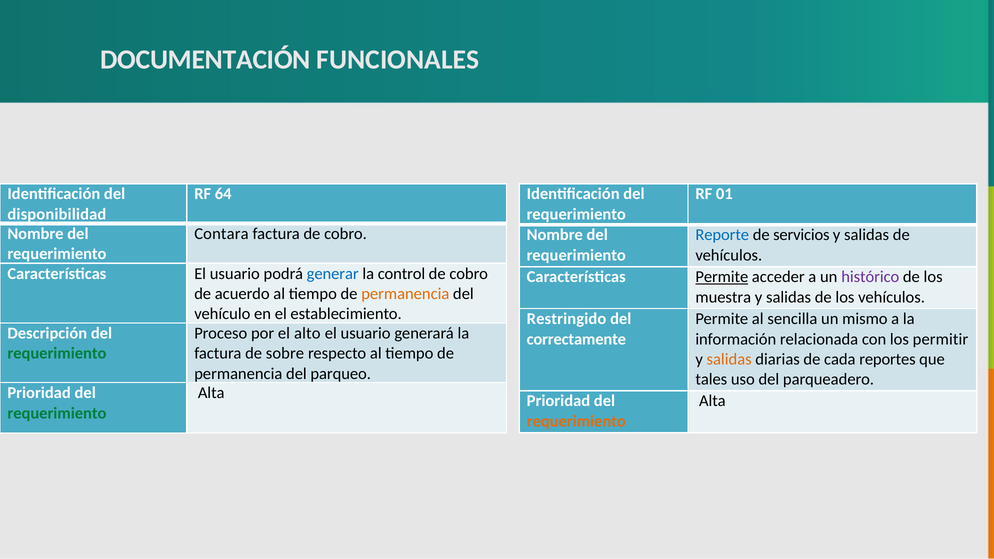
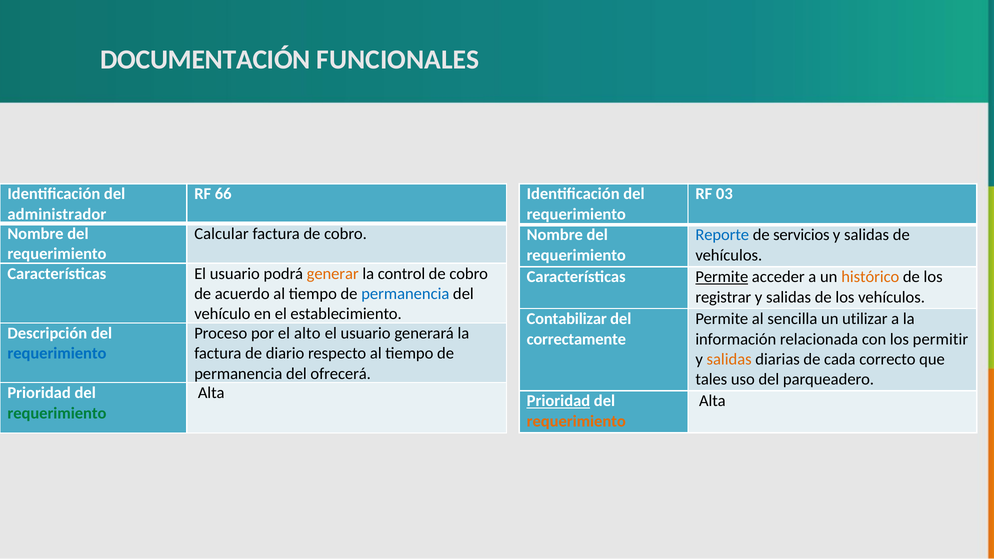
64: 64 -> 66
01: 01 -> 03
disponibilidad: disponibilidad -> administrador
Contara: Contara -> Calcular
generar colour: blue -> orange
histórico colour: purple -> orange
permanencia at (405, 294) colour: orange -> blue
muestra: muestra -> registrar
Restringido: Restringido -> Contabilizar
mismo: mismo -> utilizar
requerimiento at (57, 354) colour: green -> blue
sobre: sobre -> diario
reportes: reportes -> correcto
parqueo: parqueo -> ofrecerá
Prioridad at (558, 401) underline: none -> present
